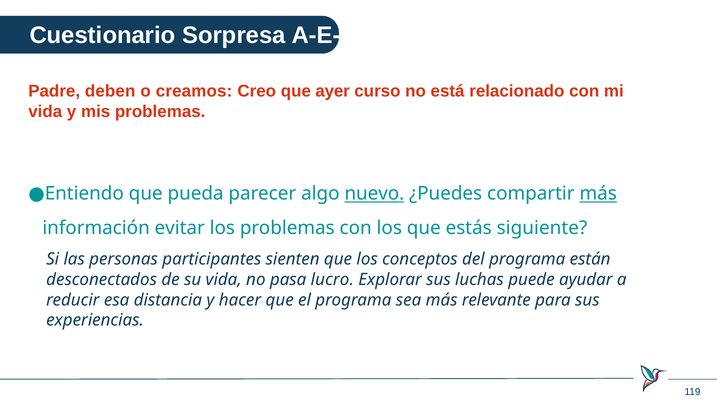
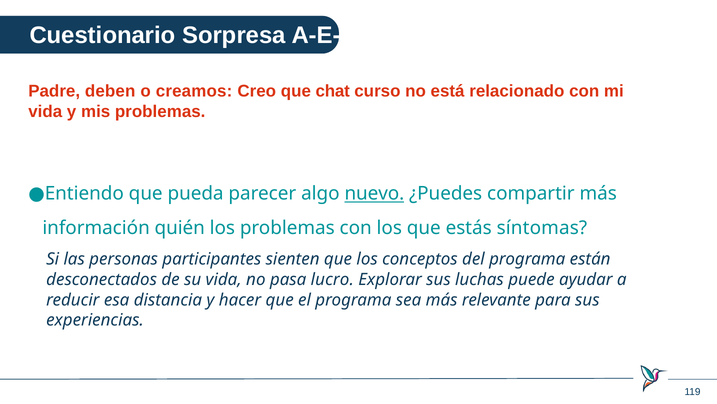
ayer: ayer -> chat
más at (598, 193) underline: present -> none
evitar: evitar -> quién
siguiente: siguiente -> síntomas
